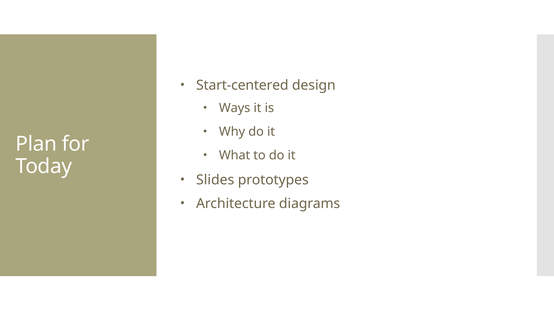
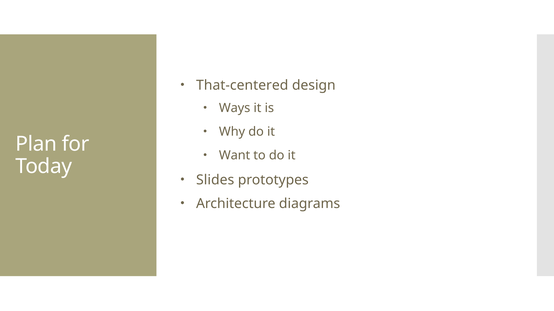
Start-centered: Start-centered -> That-centered
What: What -> Want
